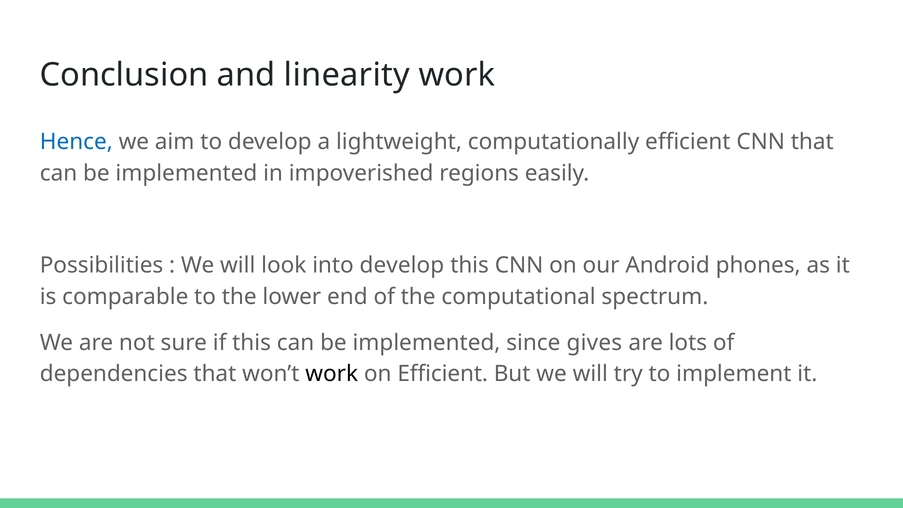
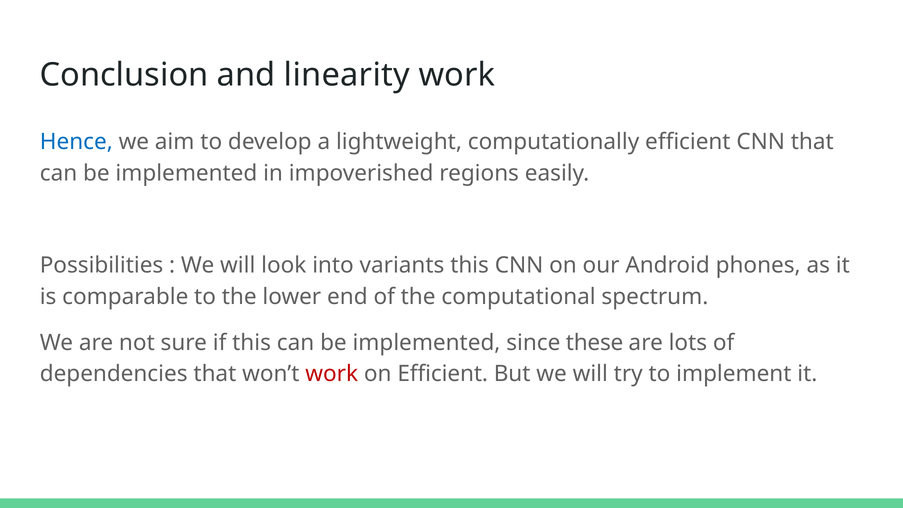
into develop: develop -> variants
gives: gives -> these
work at (332, 374) colour: black -> red
